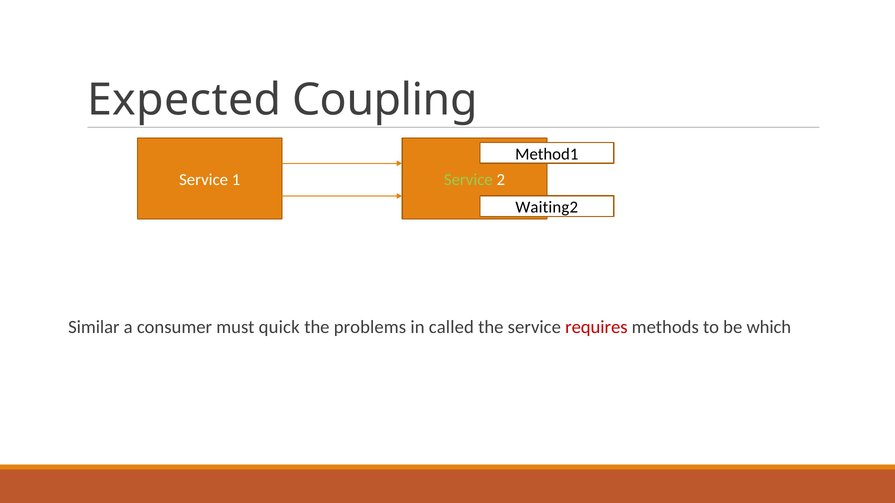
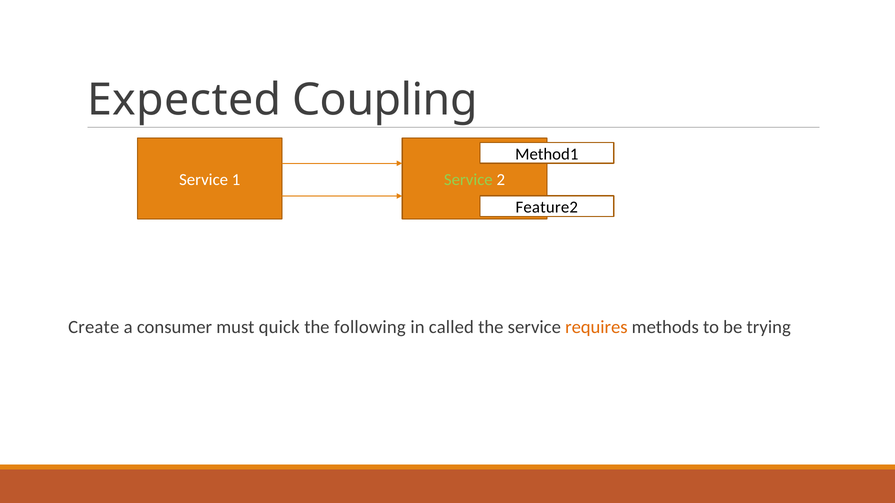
Waiting2: Waiting2 -> Feature2
Similar: Similar -> Create
problems: problems -> following
requires colour: red -> orange
which: which -> trying
